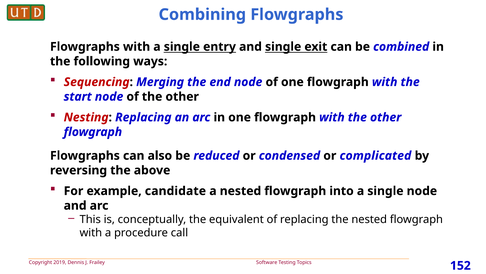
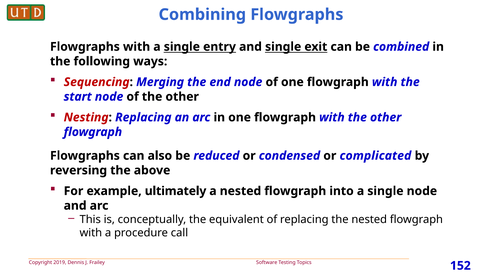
candidate: candidate -> ultimately
